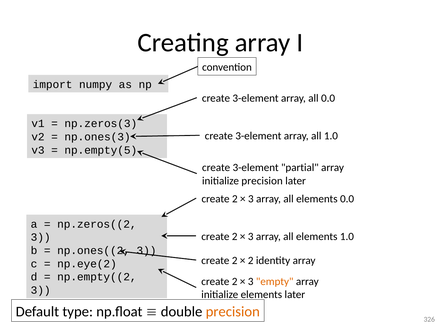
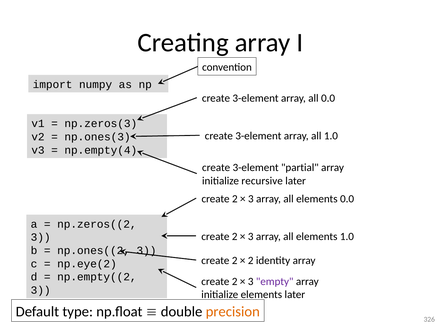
np.empty(5: np.empty(5 -> np.empty(4
initialize precision: precision -> recursive
empty colour: orange -> purple
